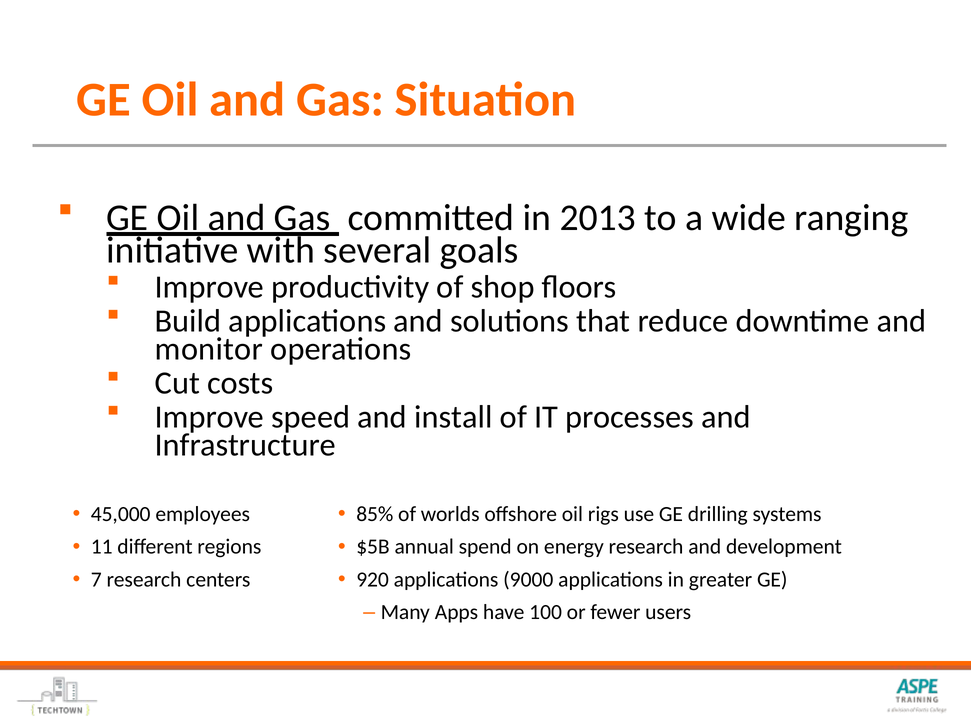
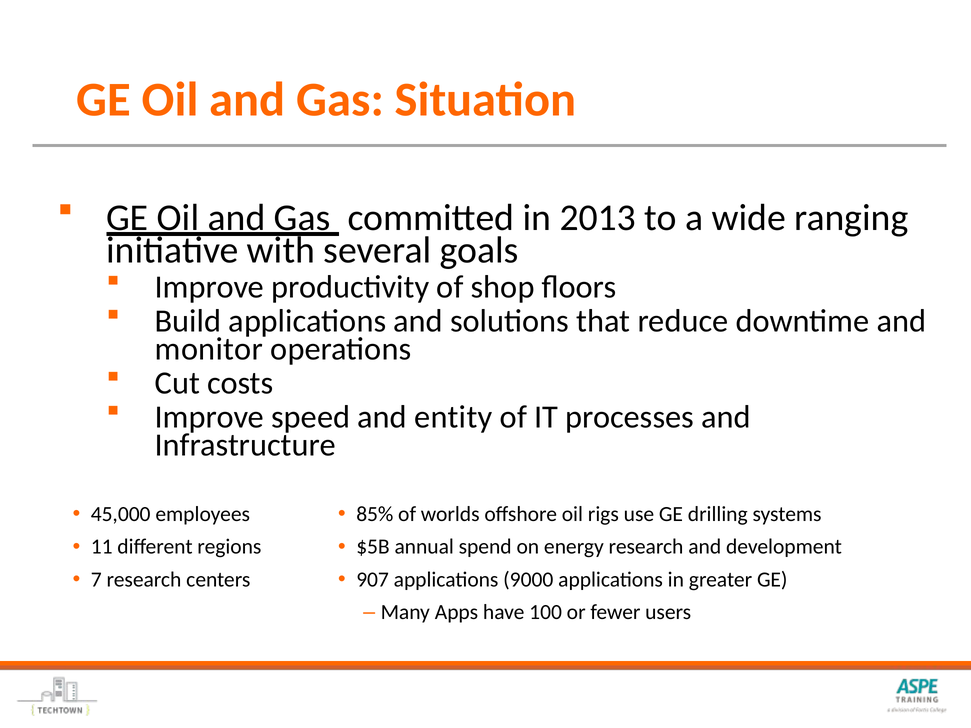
install: install -> entity
920: 920 -> 907
